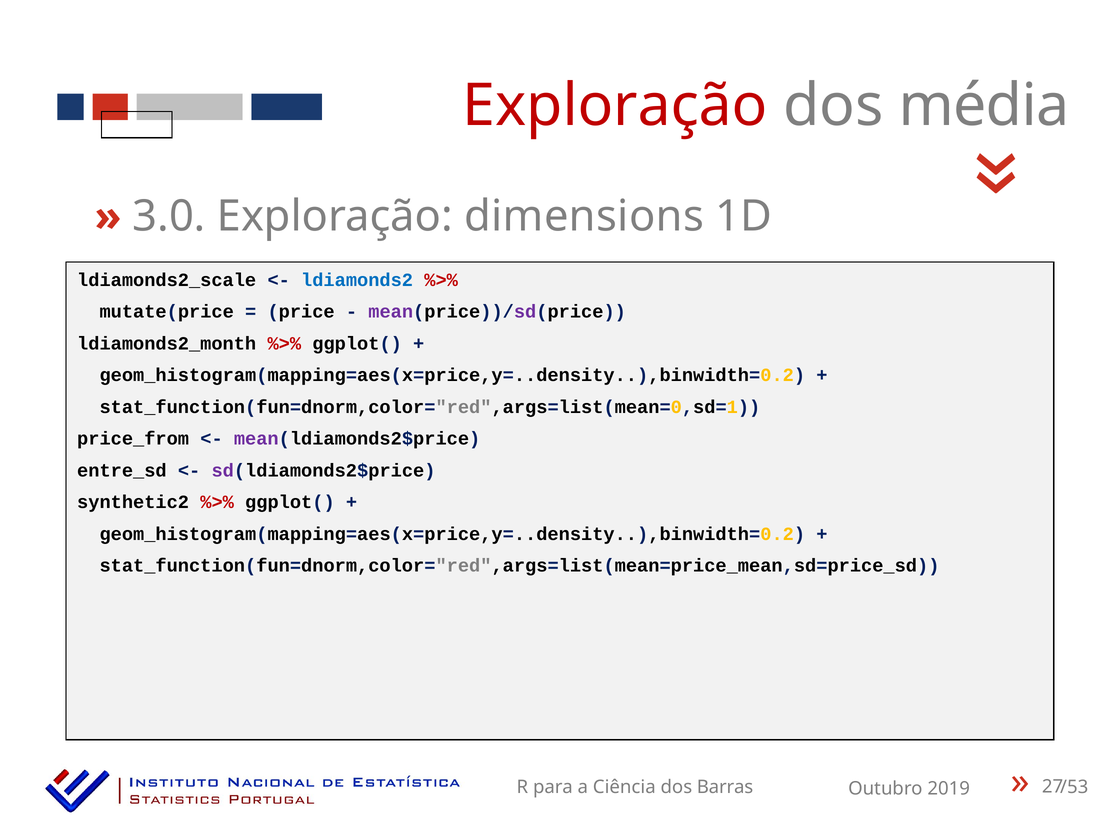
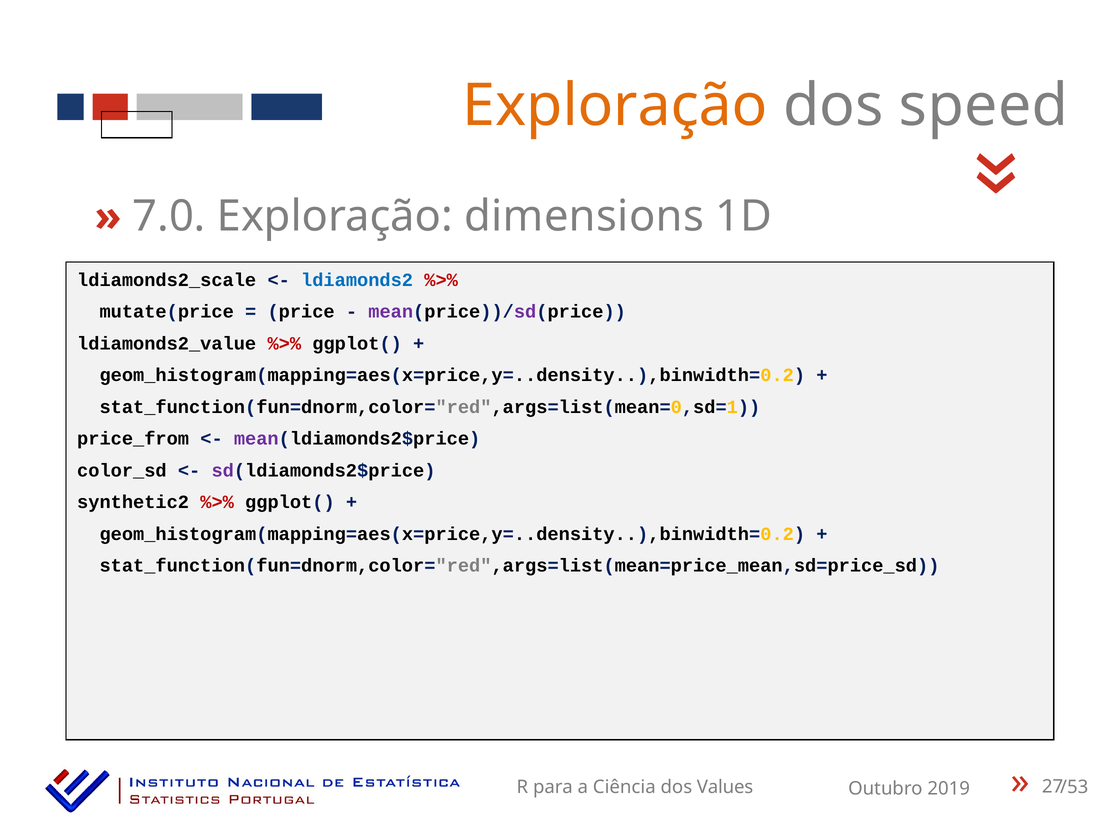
Exploração at (615, 106) colour: red -> orange
média: média -> speed
3.0: 3.0 -> 7.0
ldiamonds2_month: ldiamonds2_month -> ldiamonds2_value
entre_sd: entre_sd -> color_sd
Barras: Barras -> Values
